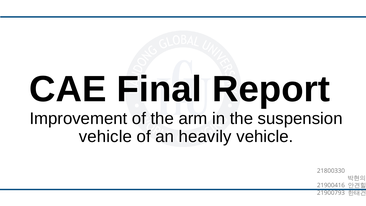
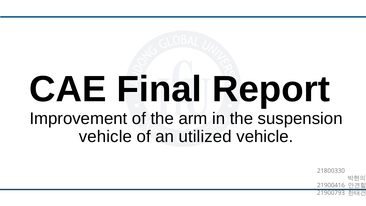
heavily: heavily -> utilized
